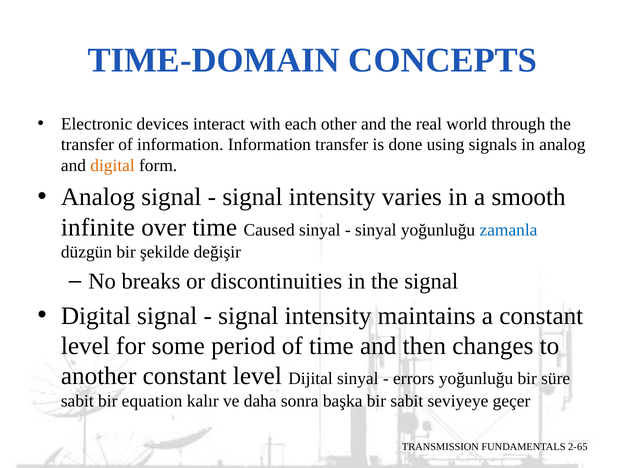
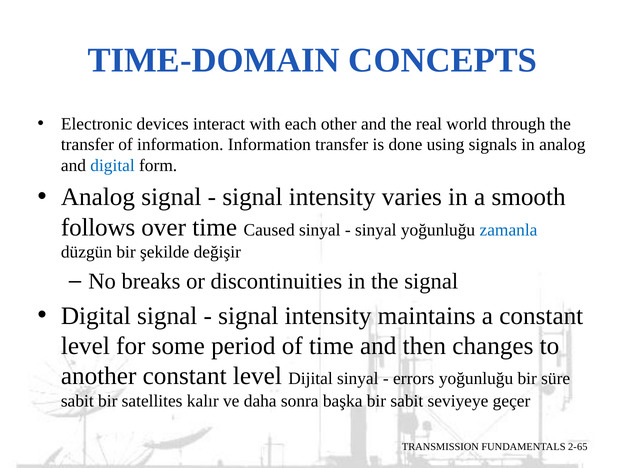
digital at (113, 166) colour: orange -> blue
infinite: infinite -> follows
equation: equation -> satellites
